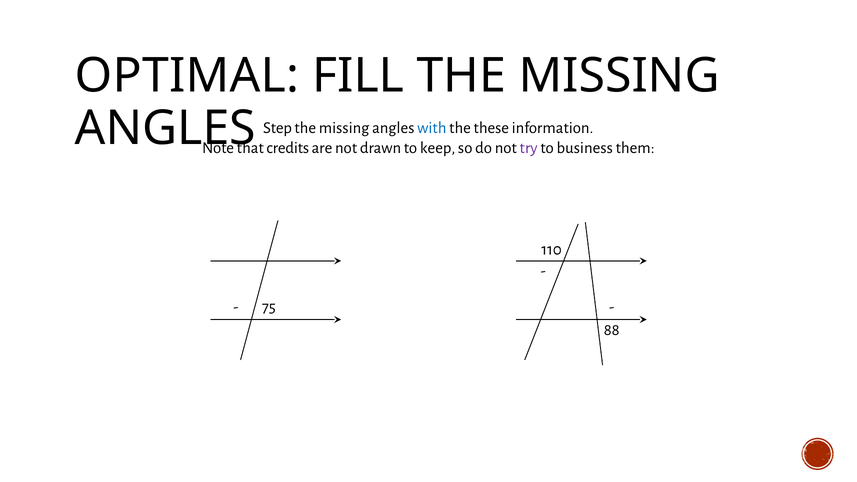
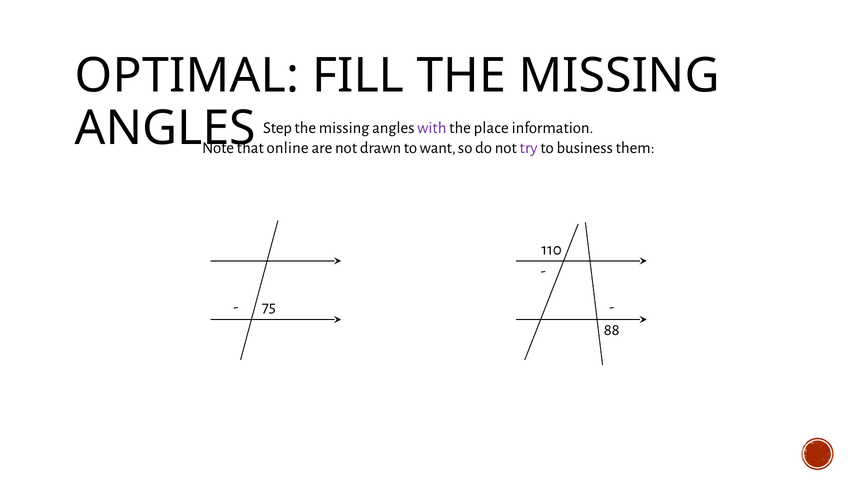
with colour: blue -> purple
these: these -> place
credits: credits -> online
keep: keep -> want
